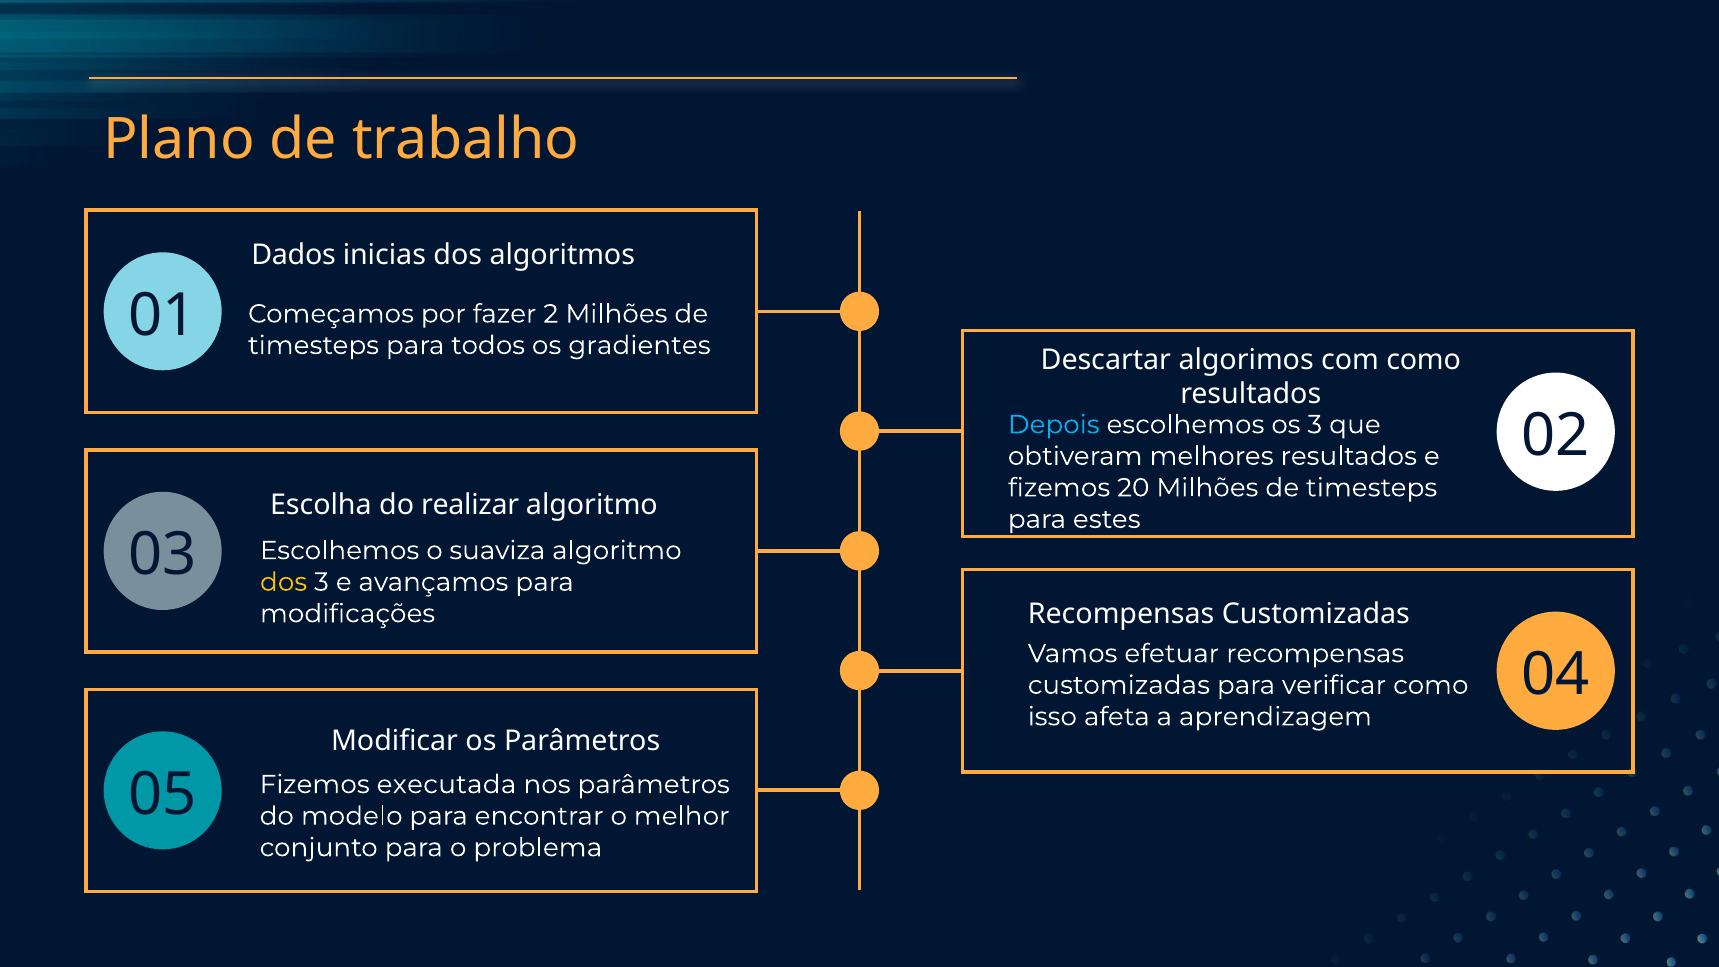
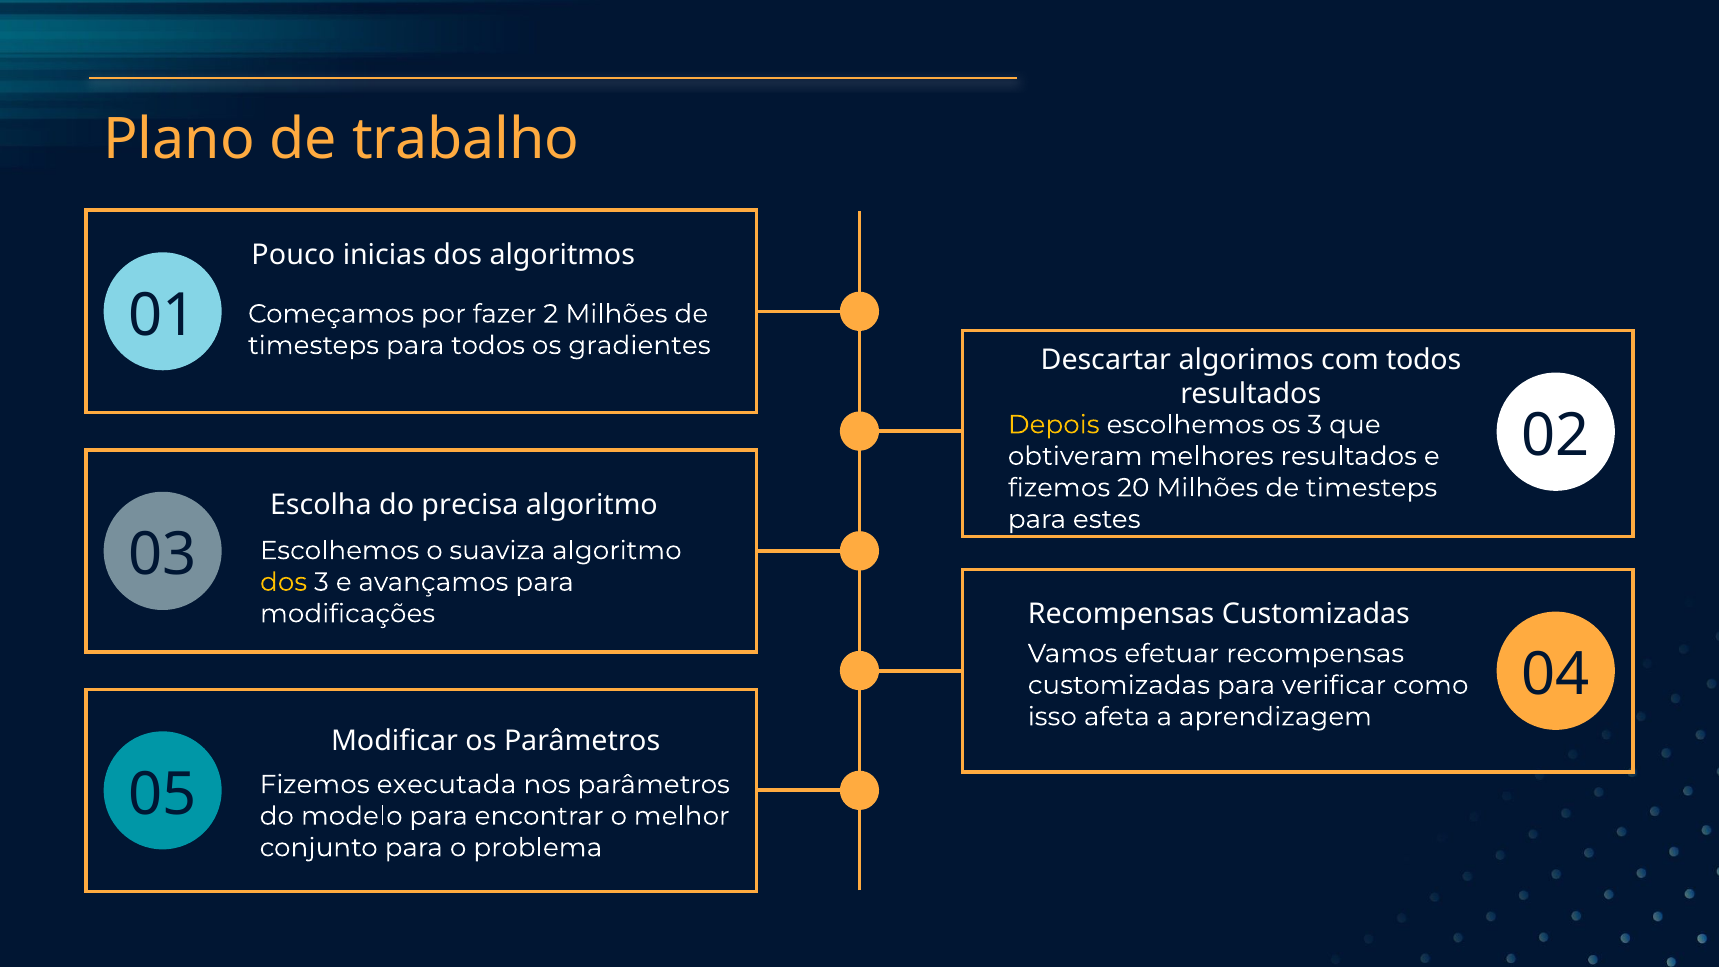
Dados: Dados -> Pouco
com como: como -> todos
Depois colour: light blue -> yellow
realizar: realizar -> precisa
